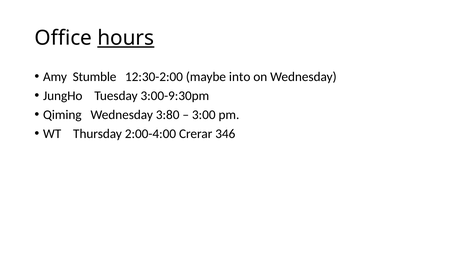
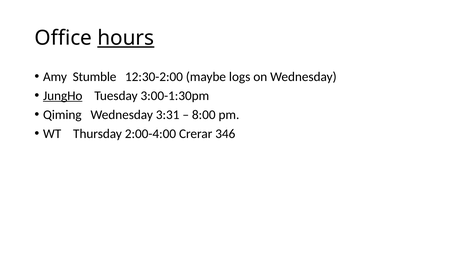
into: into -> logs
JungHo underline: none -> present
3:00-9:30pm: 3:00-9:30pm -> 3:00-1:30pm
3:80: 3:80 -> 3:31
3:00: 3:00 -> 8:00
